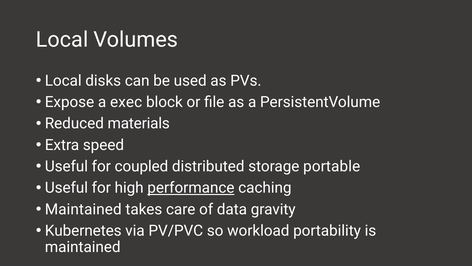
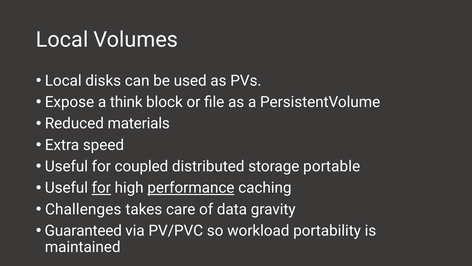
exec: exec -> think
for at (101, 188) underline: none -> present
Maintained at (83, 209): Maintained -> Challenges
Kubernetes: Kubernetes -> Guaranteed
